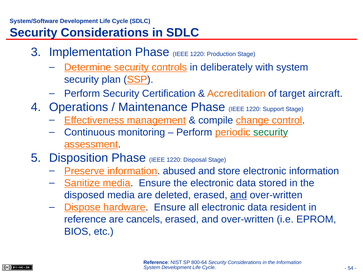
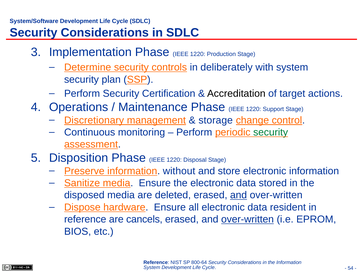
Accreditation colour: orange -> black
aircraft: aircraft -> actions
Effectiveness: Effectiveness -> Discretionary
compile: compile -> storage
abused: abused -> without
over-written at (248, 220) underline: none -> present
